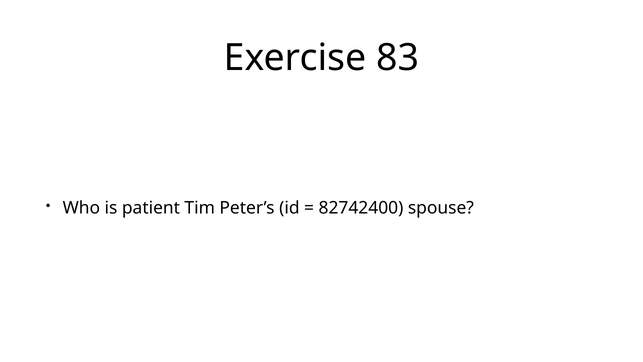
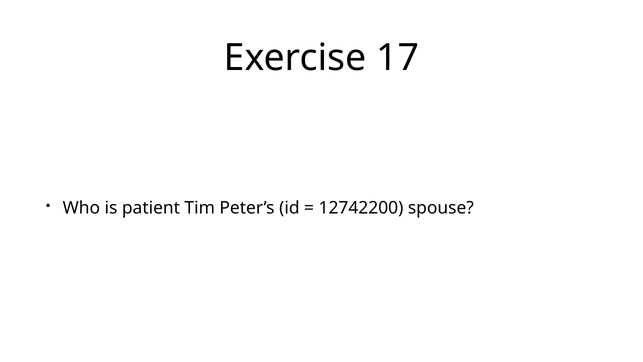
83: 83 -> 17
82742400: 82742400 -> 12742200
